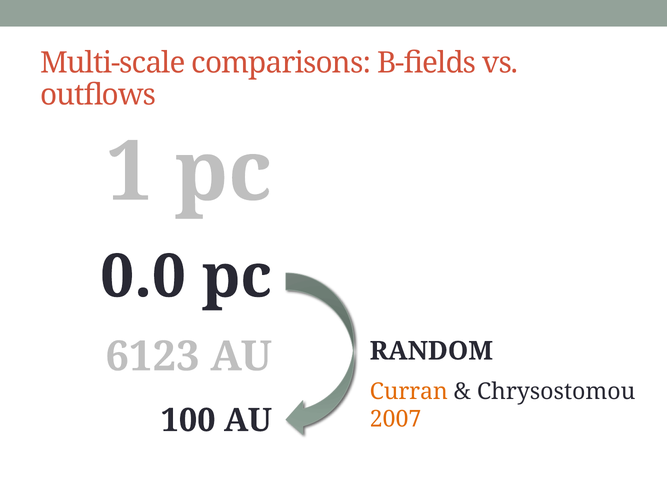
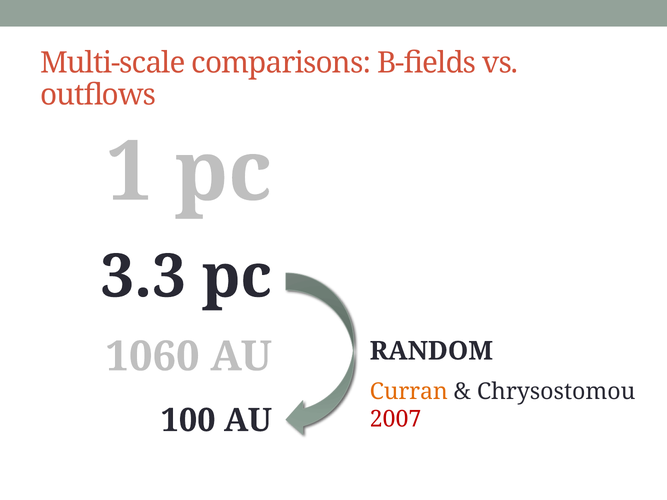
0.0: 0.0 -> 3.3
6123: 6123 -> 1060
2007 colour: orange -> red
